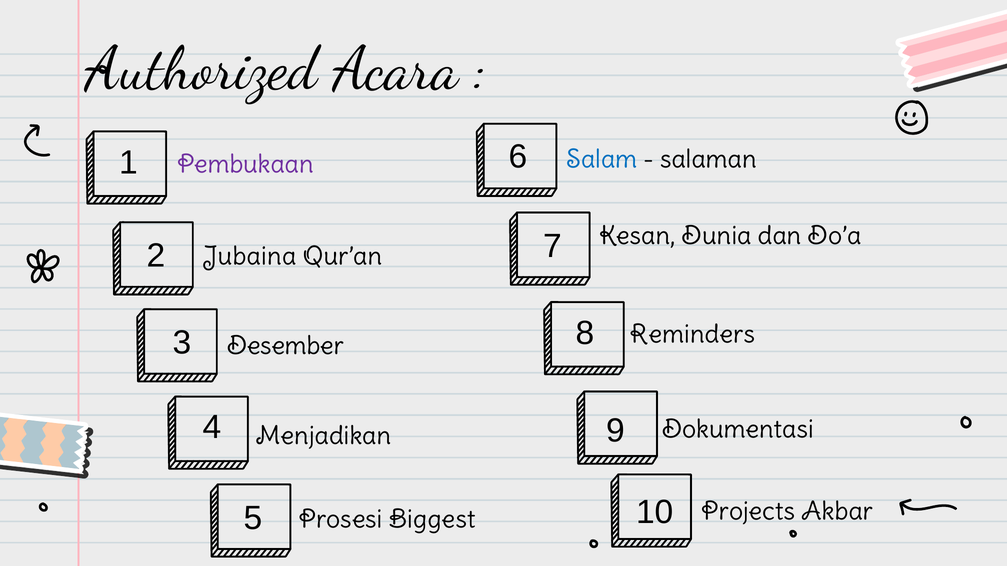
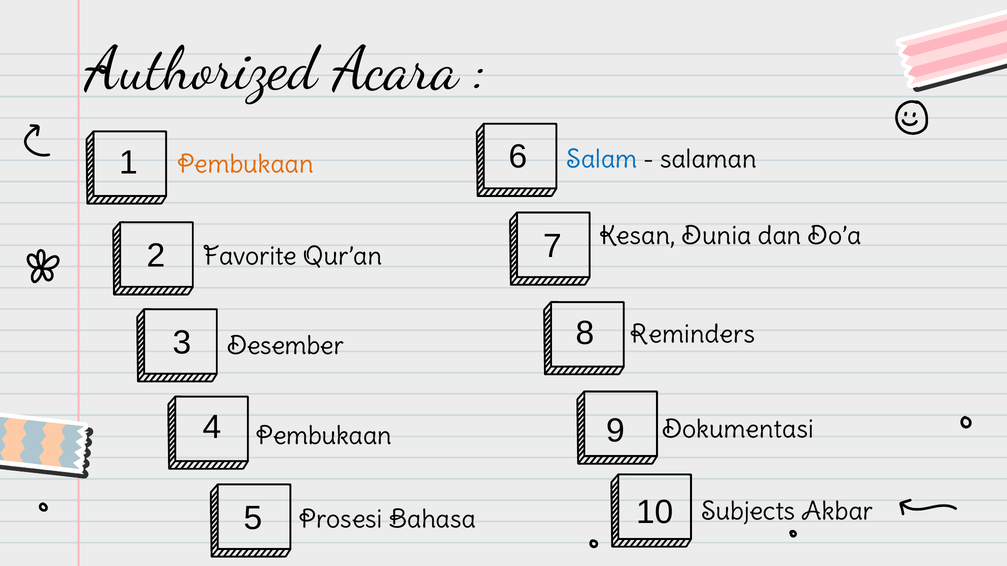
Pembukaan at (245, 165) colour: purple -> orange
Jubaina: Jubaina -> Favorite
4 Menjadikan: Menjadikan -> Pembukaan
Projects: Projects -> Subjects
Biggest: Biggest -> Bahasa
